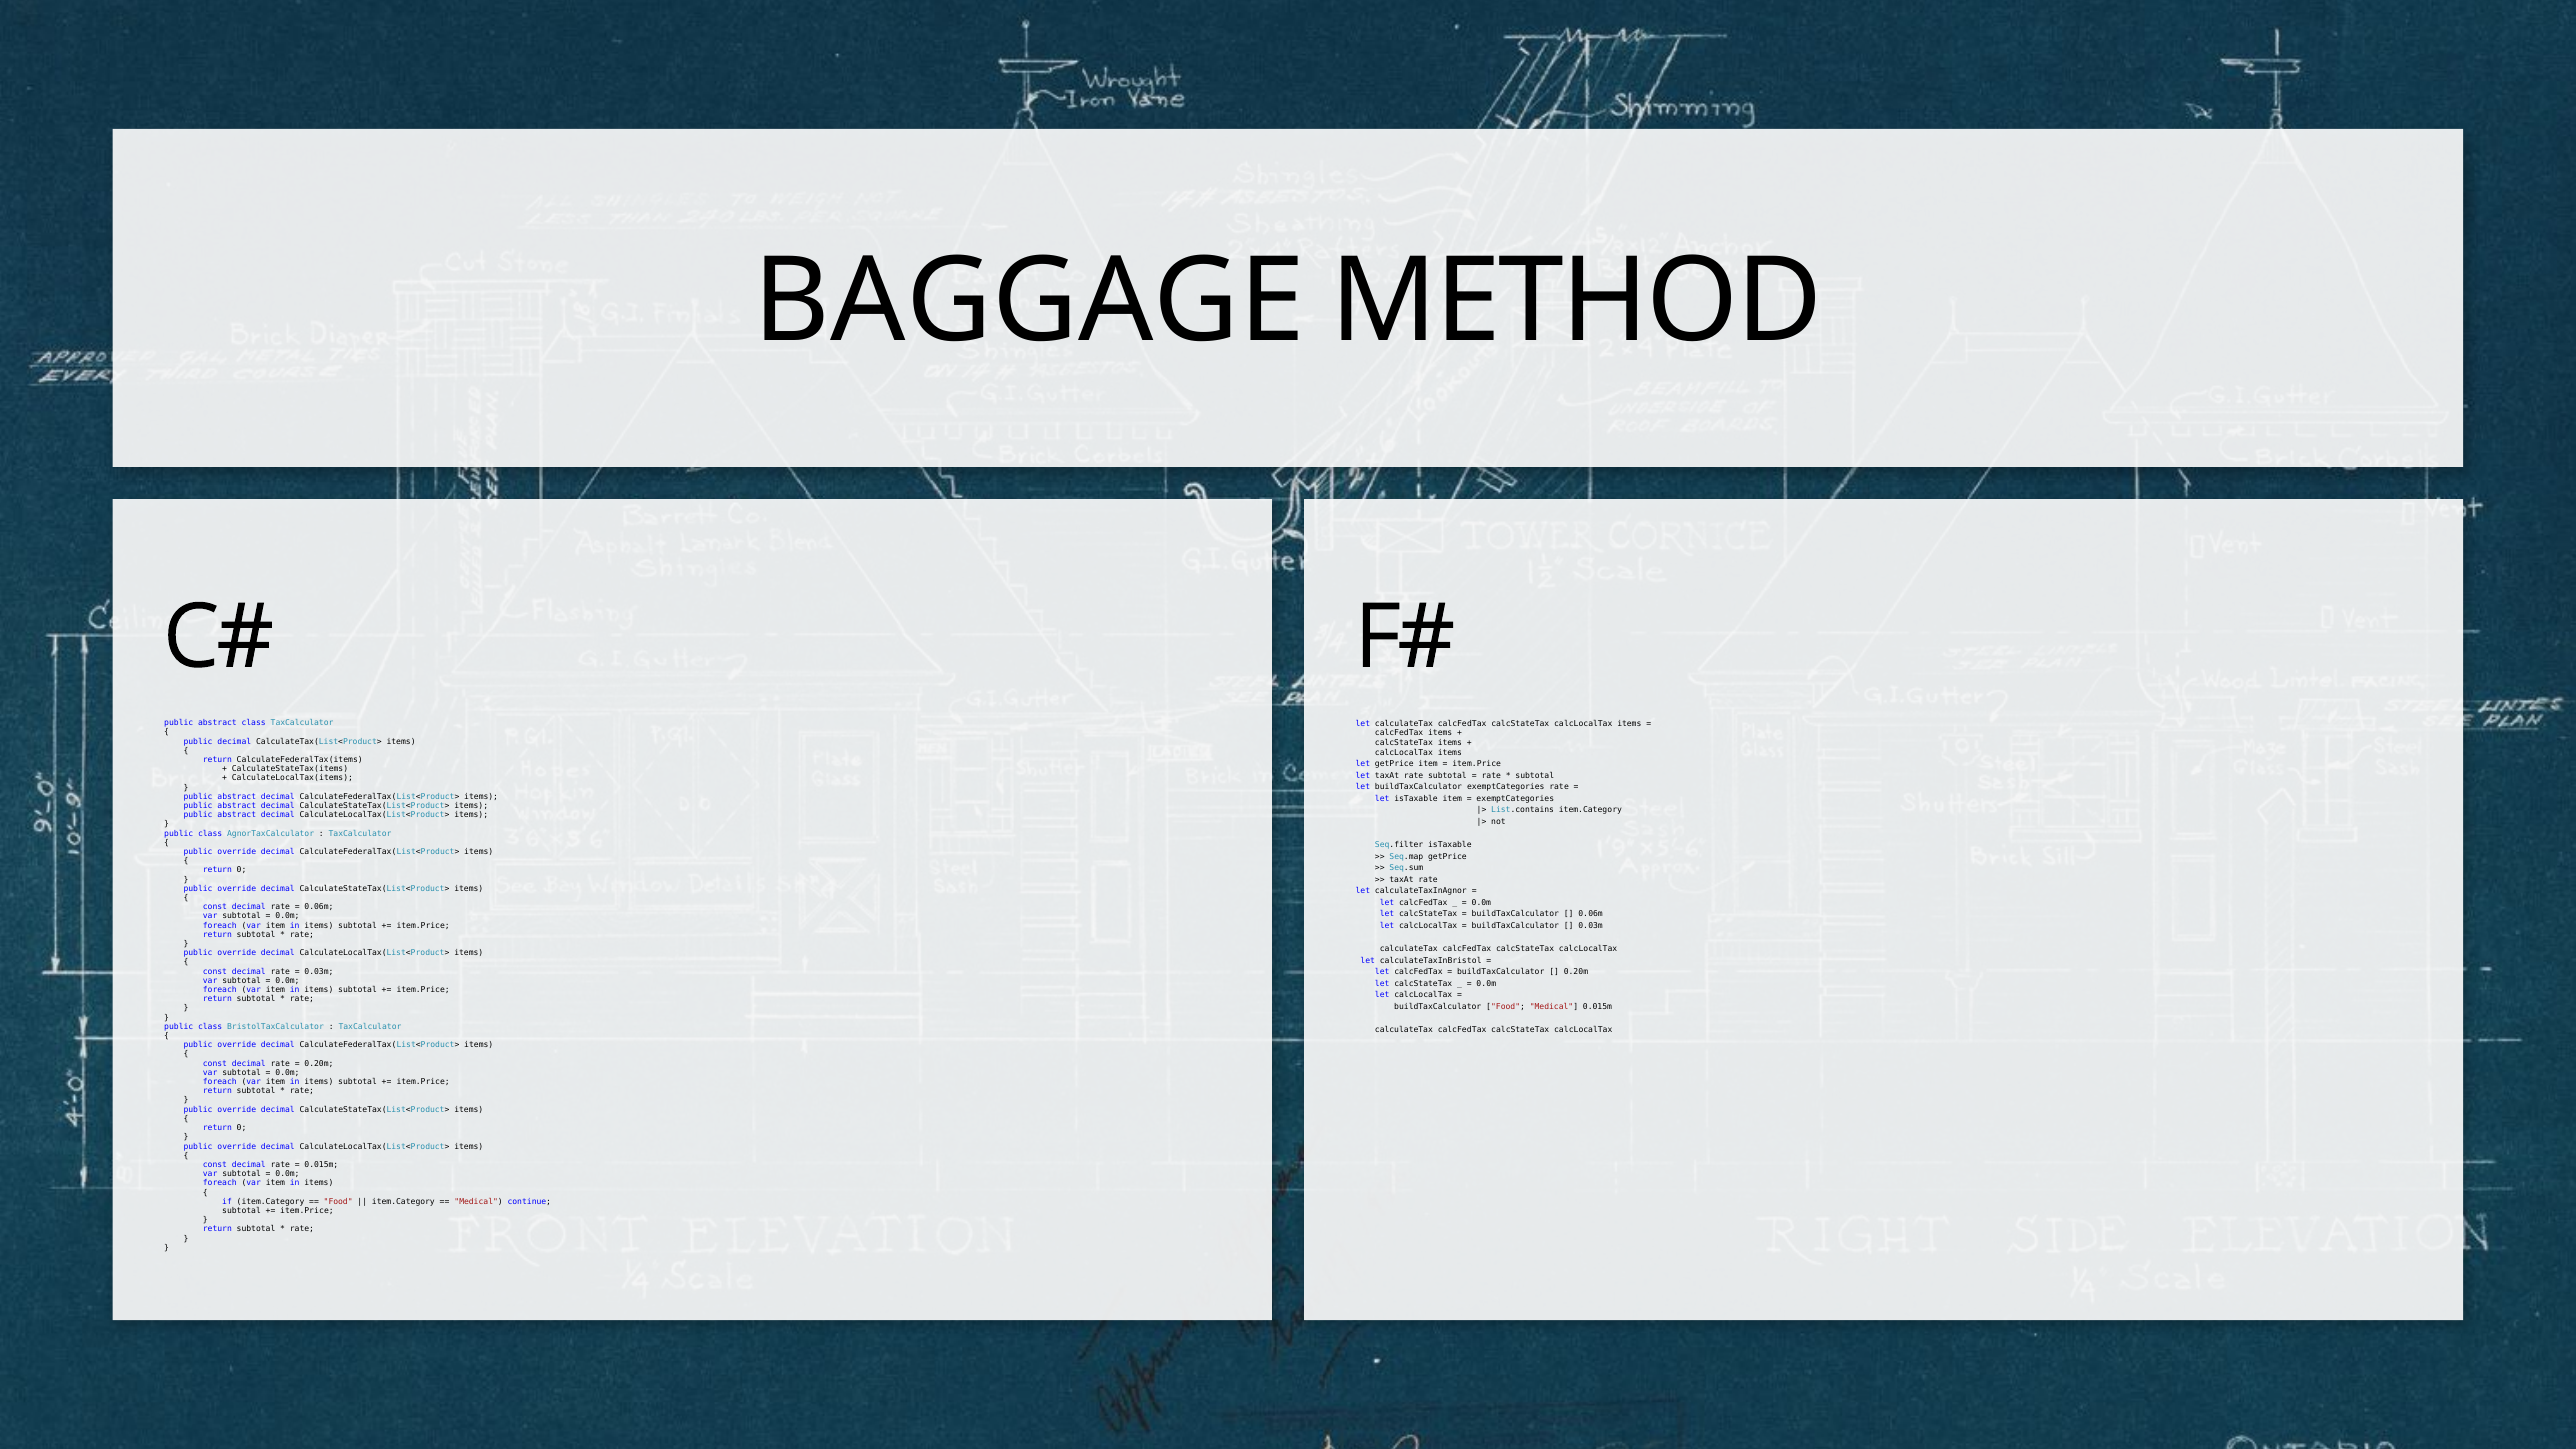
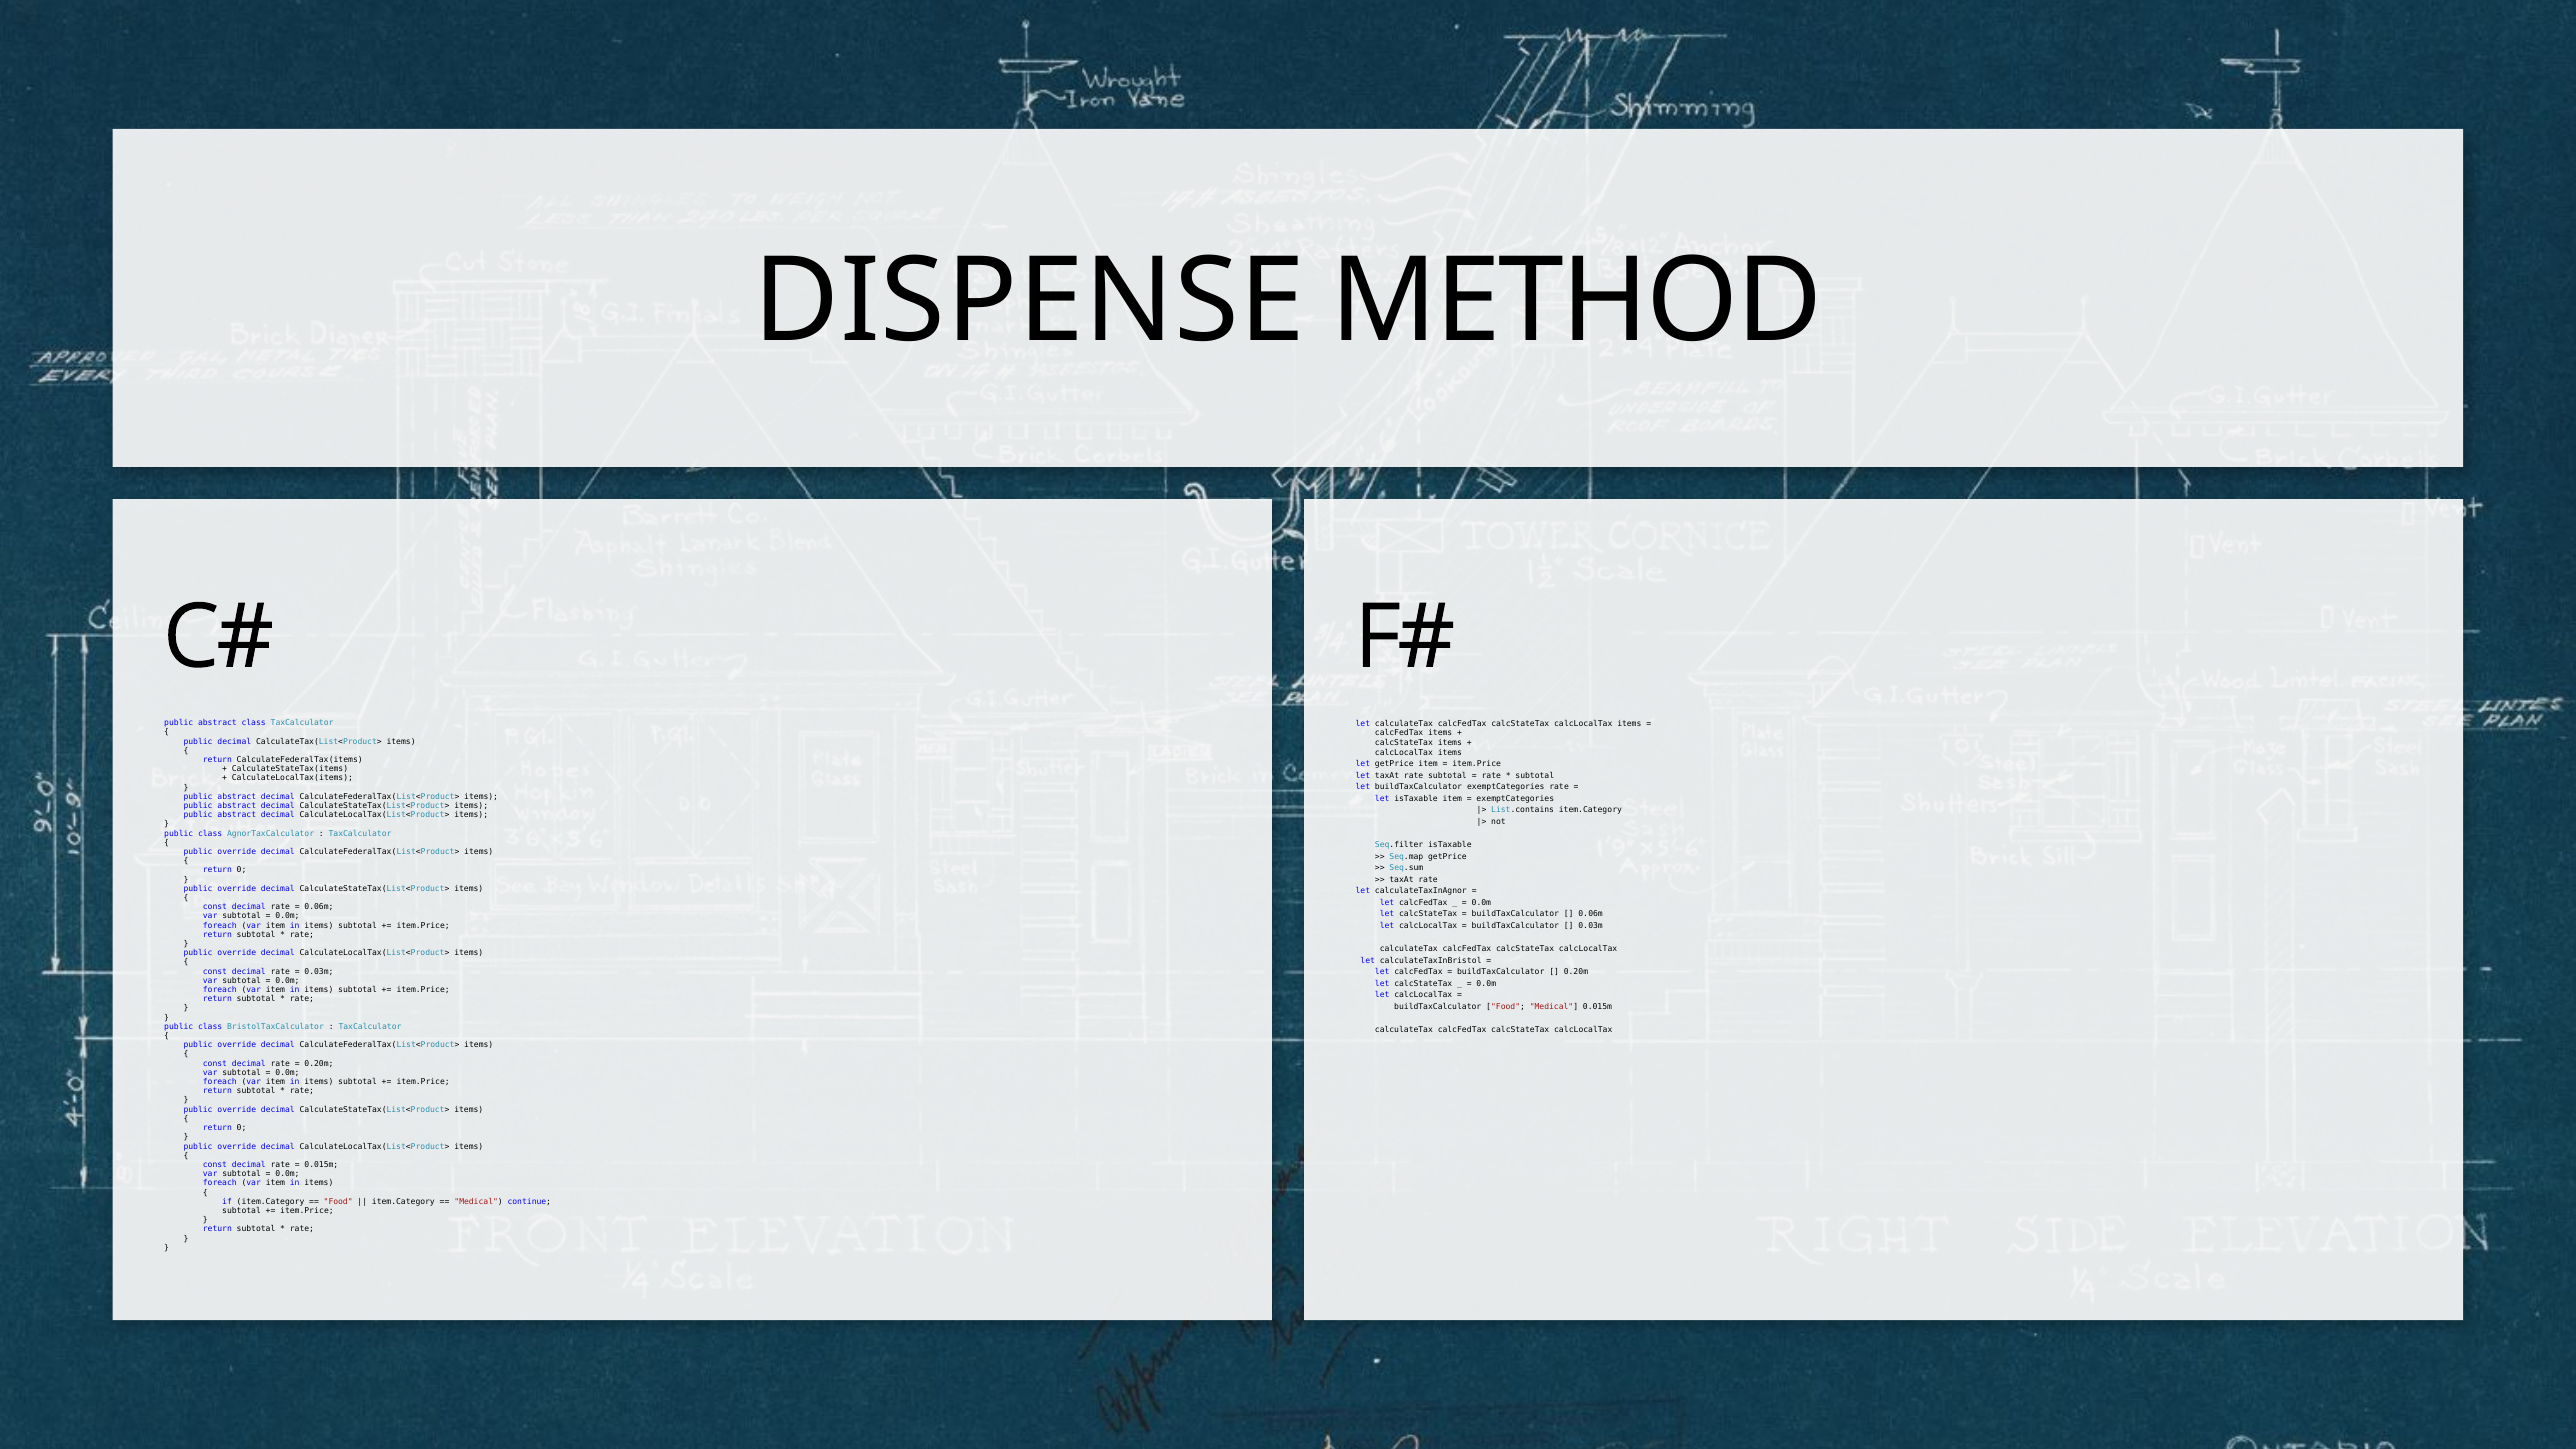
BAGGAGE: BAGGAGE -> DISPENSE
